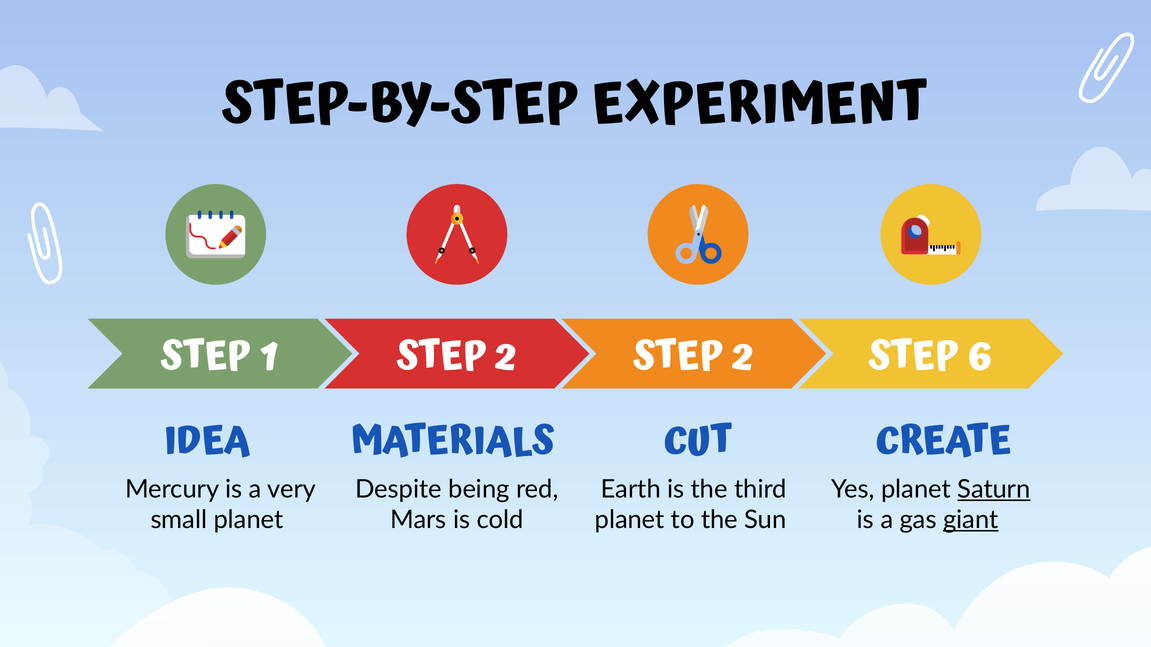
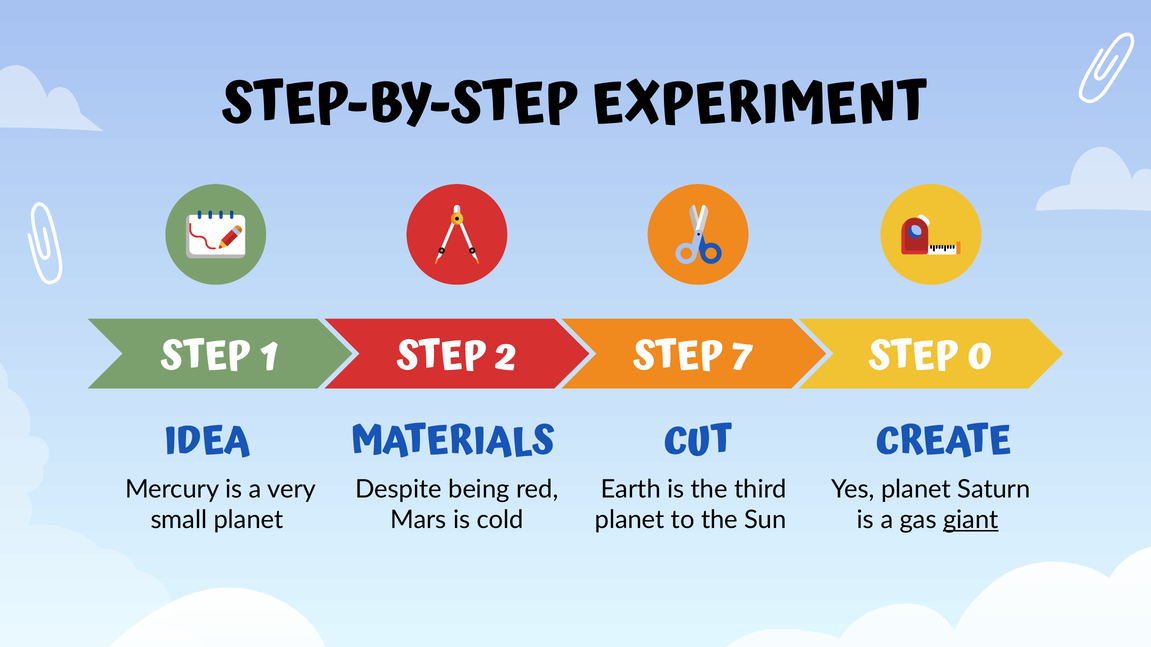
2 at (743, 357): 2 -> 7
6: 6 -> 0
Saturn underline: present -> none
